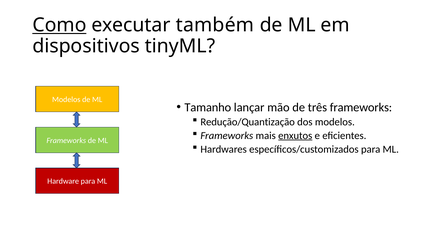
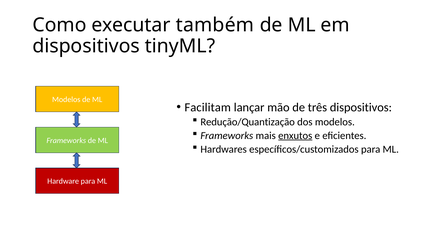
Como underline: present -> none
Tamanho: Tamanho -> Facilitam
três frameworks: frameworks -> dispositivos
